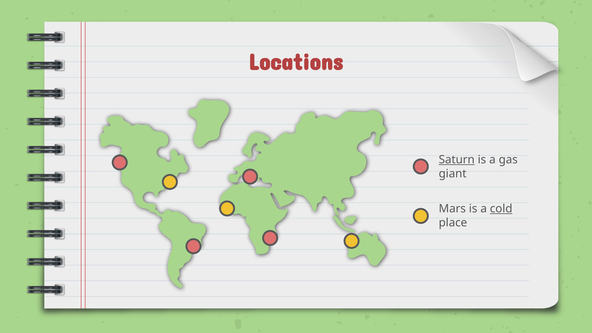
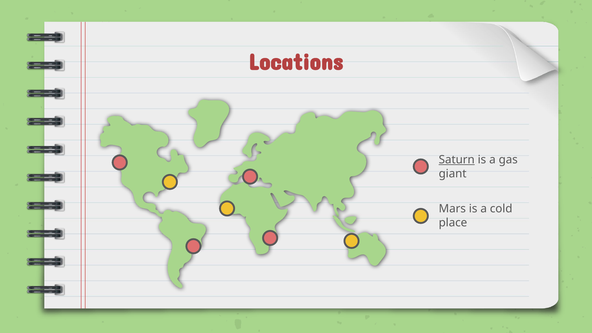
cold underline: present -> none
